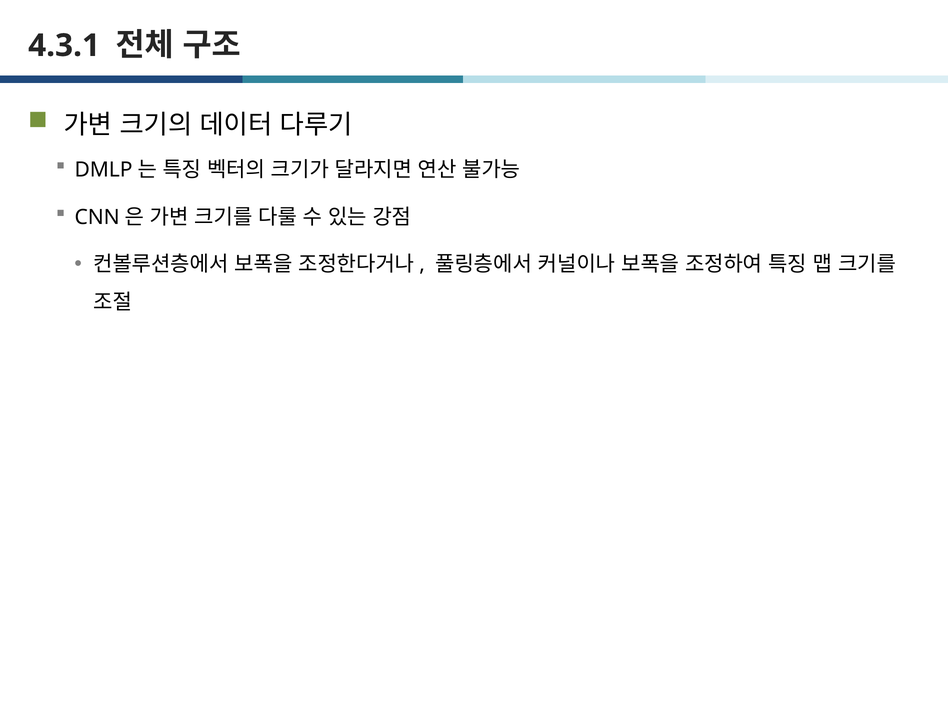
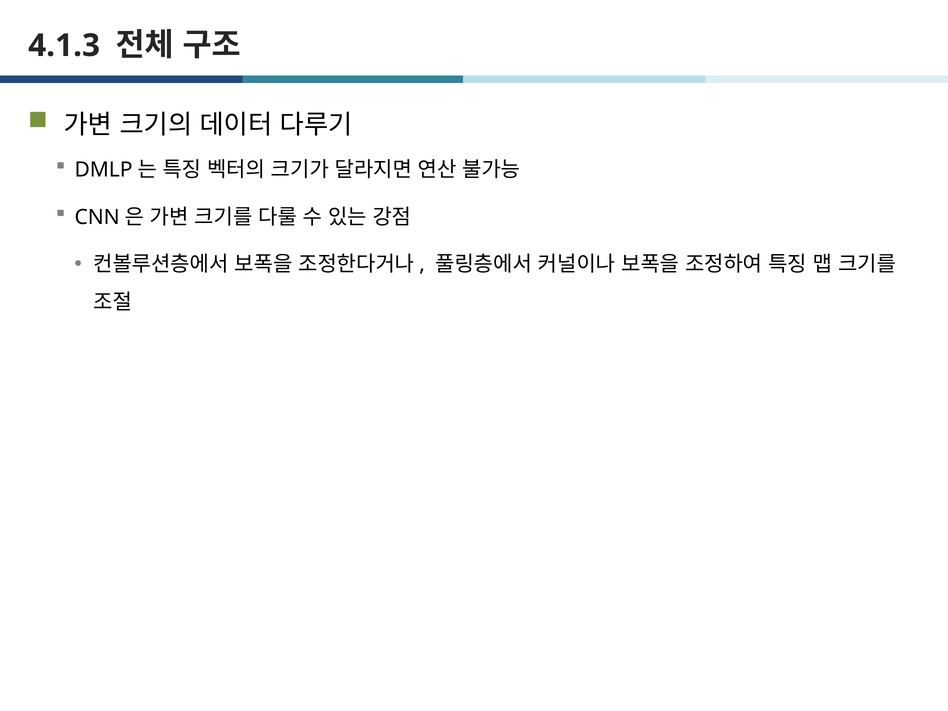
4.3.1: 4.3.1 -> 4.1.3
